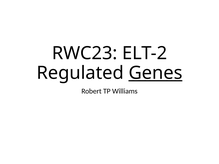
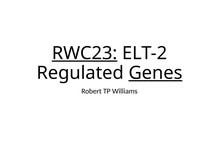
RWC23 underline: none -> present
